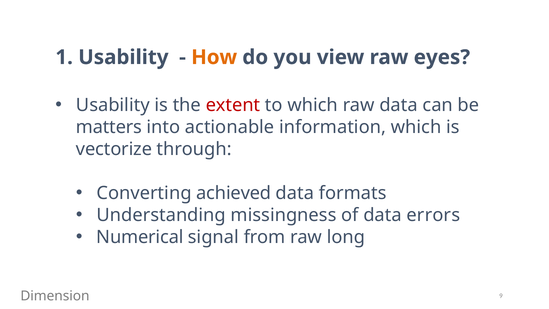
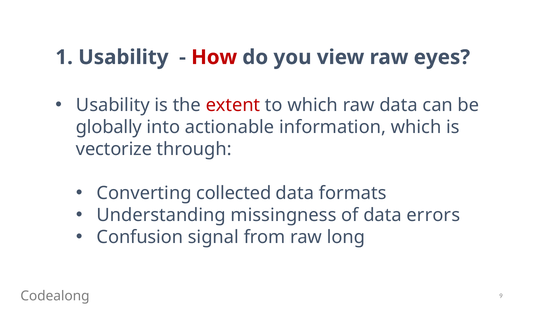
How colour: orange -> red
matters: matters -> globally
achieved: achieved -> collected
Numerical: Numerical -> Confusion
Dimension: Dimension -> Codealong
